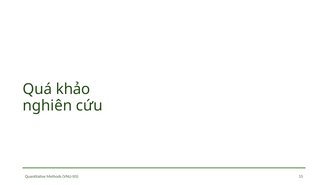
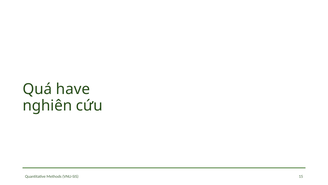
khảo: khảo -> have
